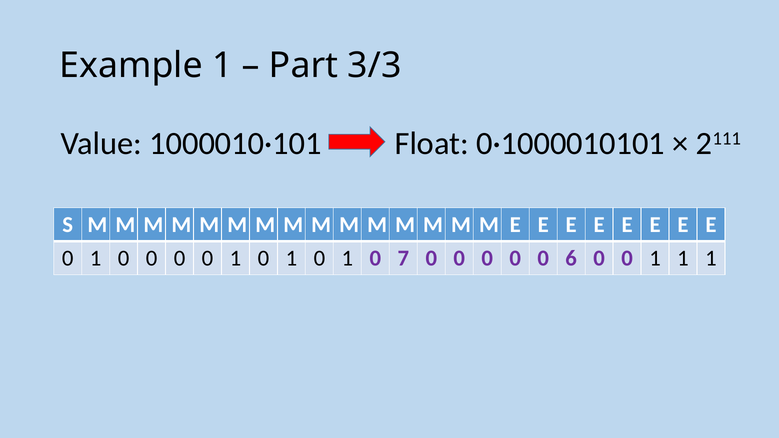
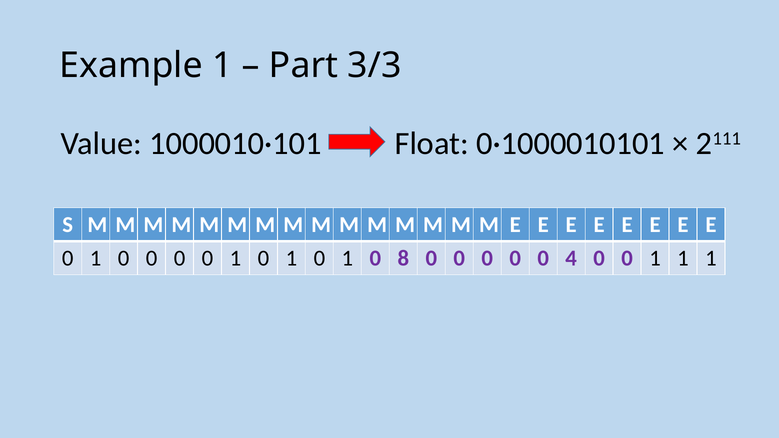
7: 7 -> 8
6: 6 -> 4
